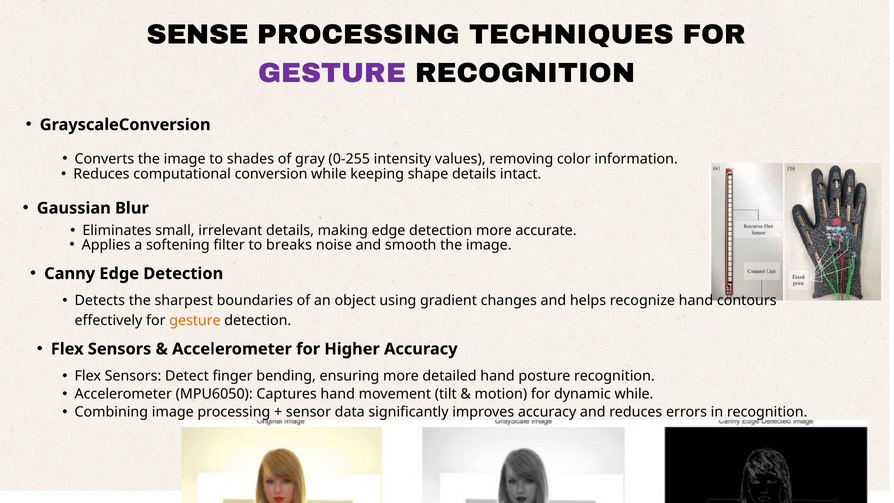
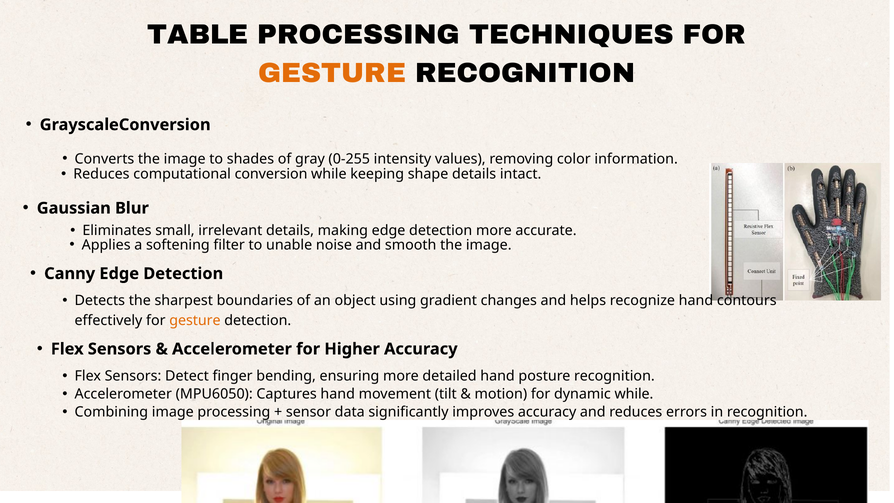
SENSE: SENSE -> TABLE
GESTURE at (332, 73) colour: purple -> orange
breaks: breaks -> unable
